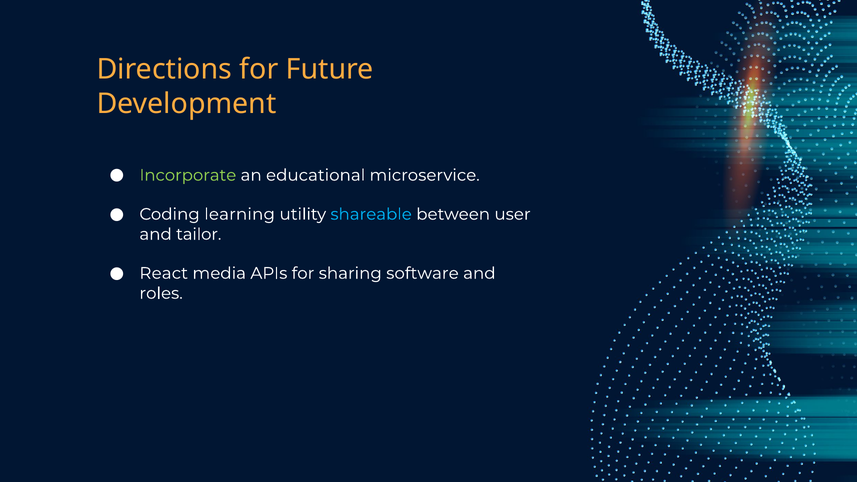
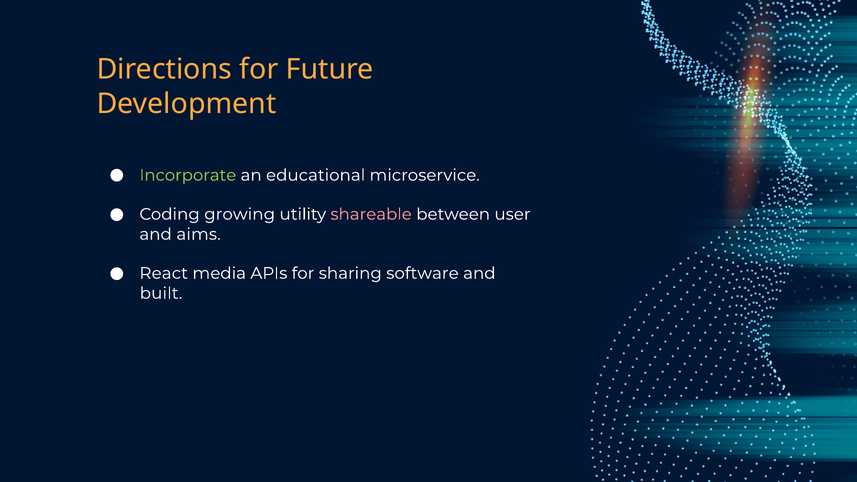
learning: learning -> growing
shareable colour: light blue -> pink
tailor: tailor -> aims
roles: roles -> built
